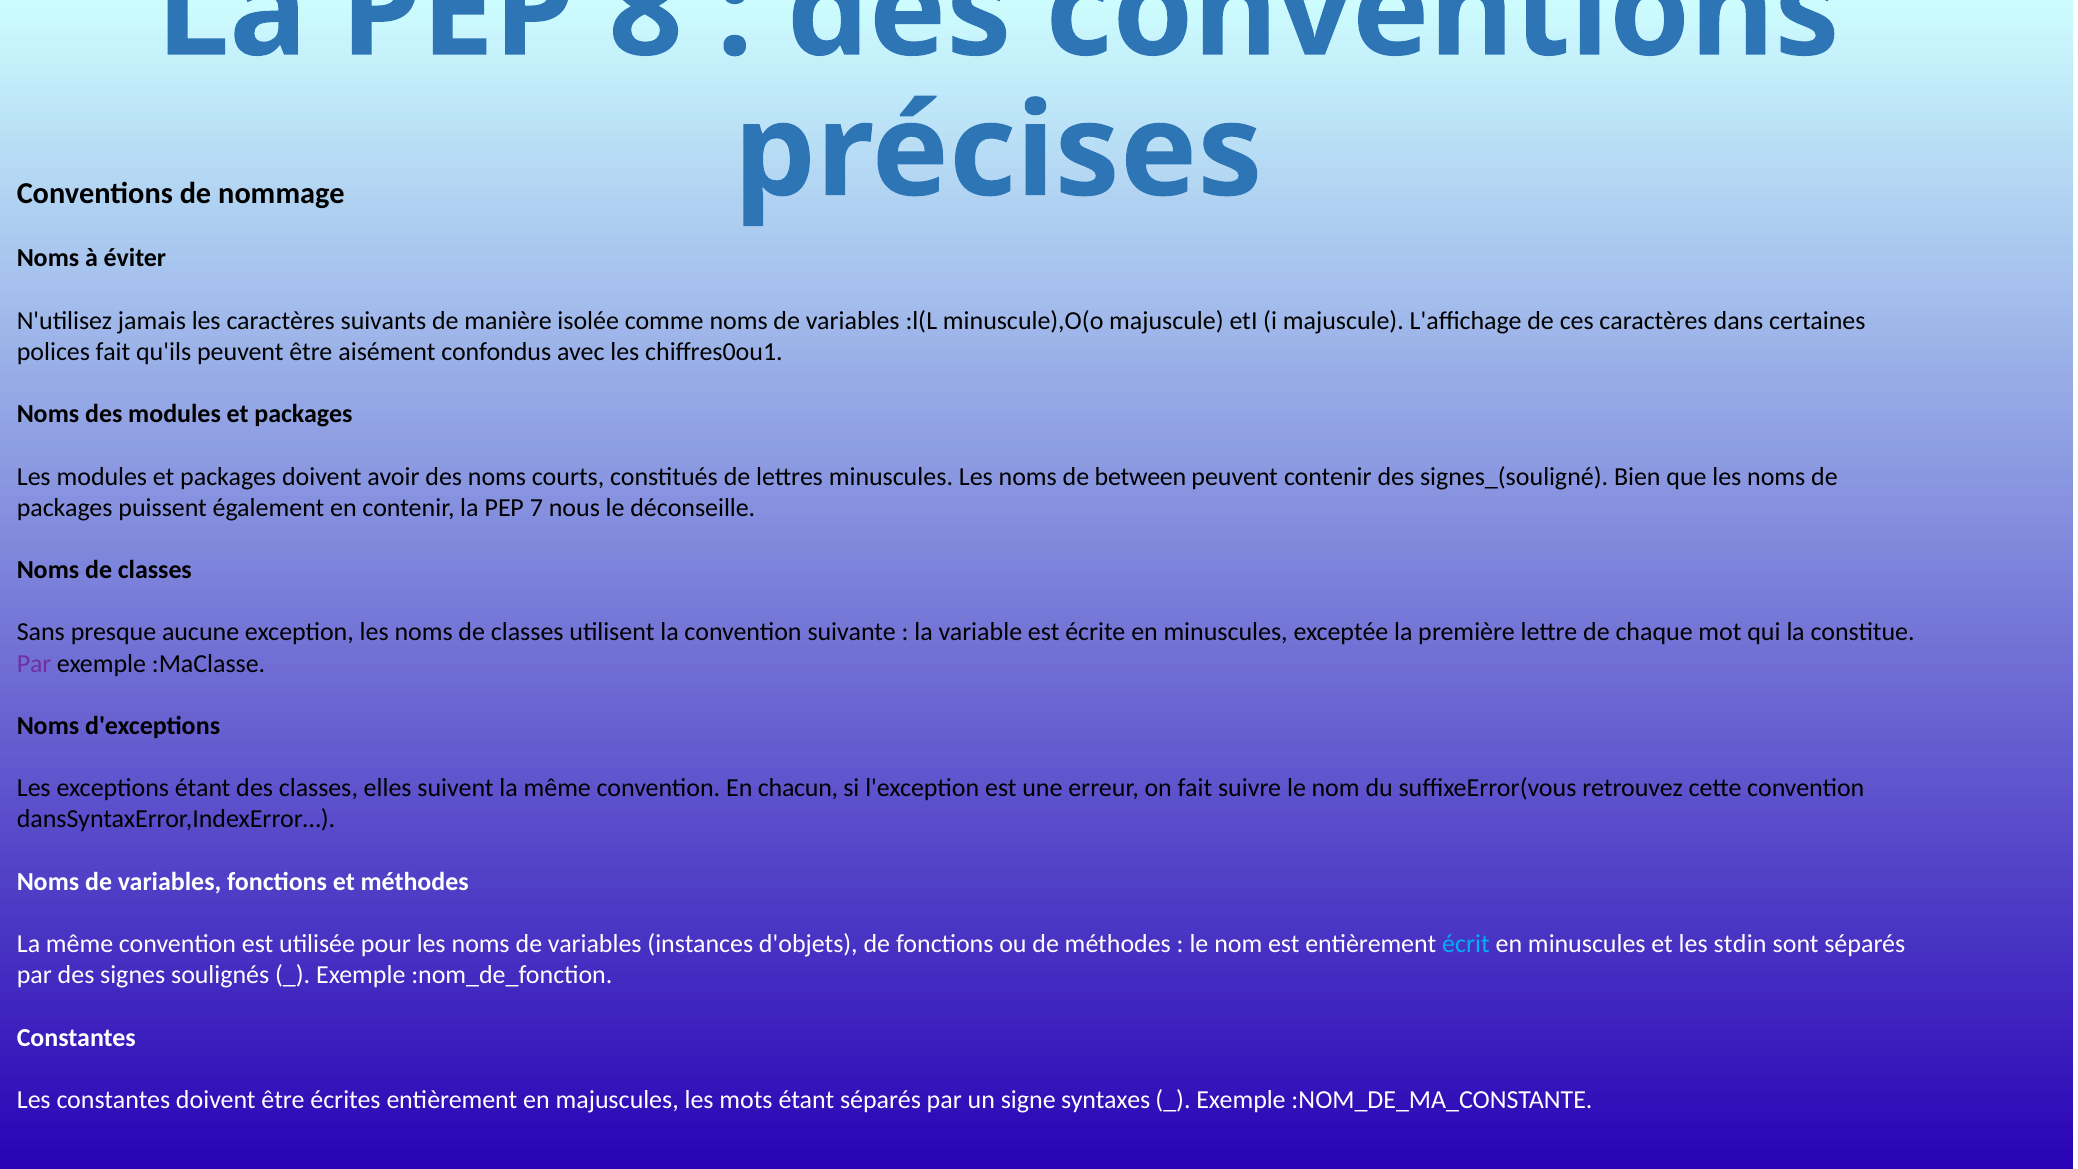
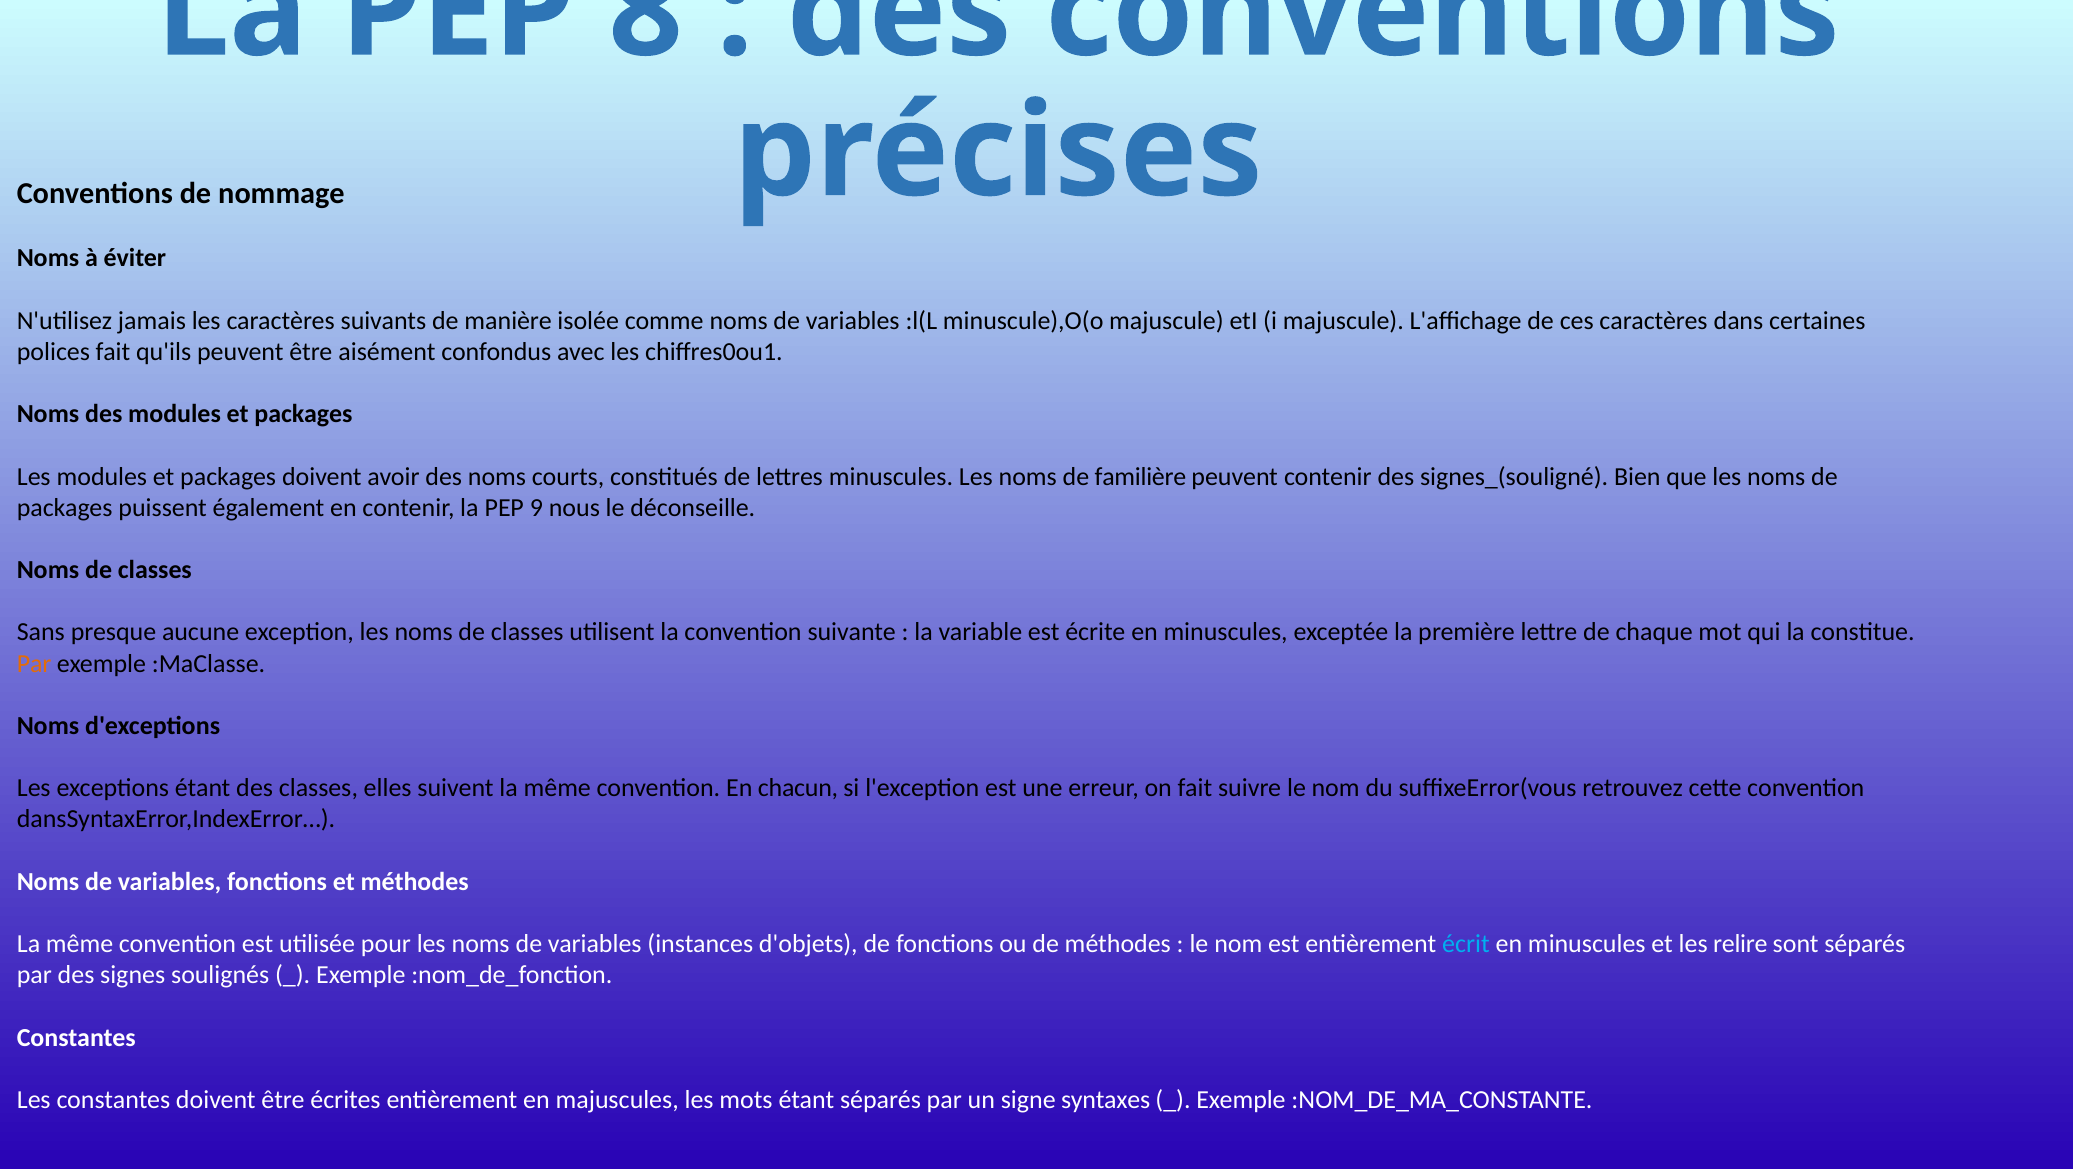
between: between -> familière
7: 7 -> 9
Par at (34, 663) colour: purple -> orange
stdin: stdin -> relire
